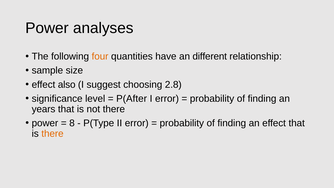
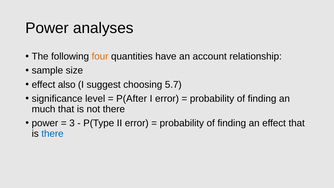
different: different -> account
2.8: 2.8 -> 5.7
years: years -> much
8: 8 -> 3
there at (53, 134) colour: orange -> blue
